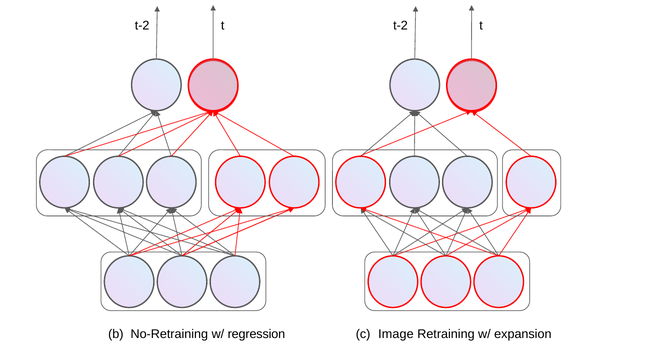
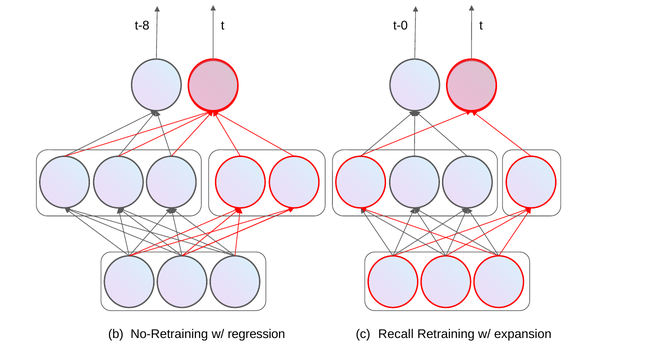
t-2 at (142, 26): t-2 -> t-8
t-2 at (401, 26): t-2 -> t-0
Image: Image -> Recall
